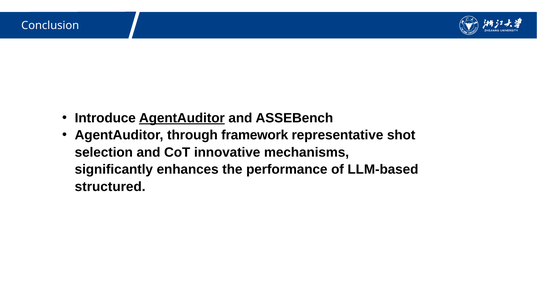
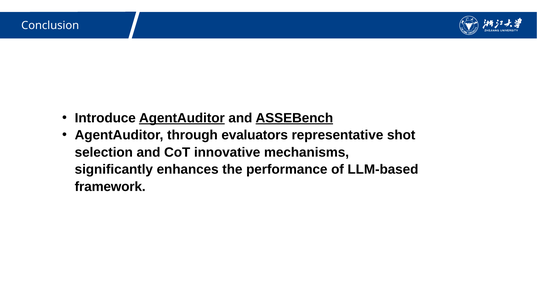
ASSEBench underline: none -> present
framework: framework -> evaluators
structured: structured -> framework
